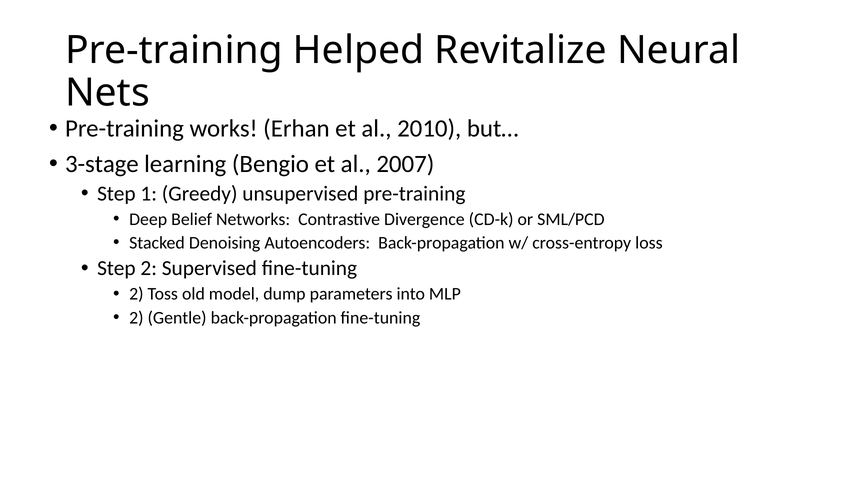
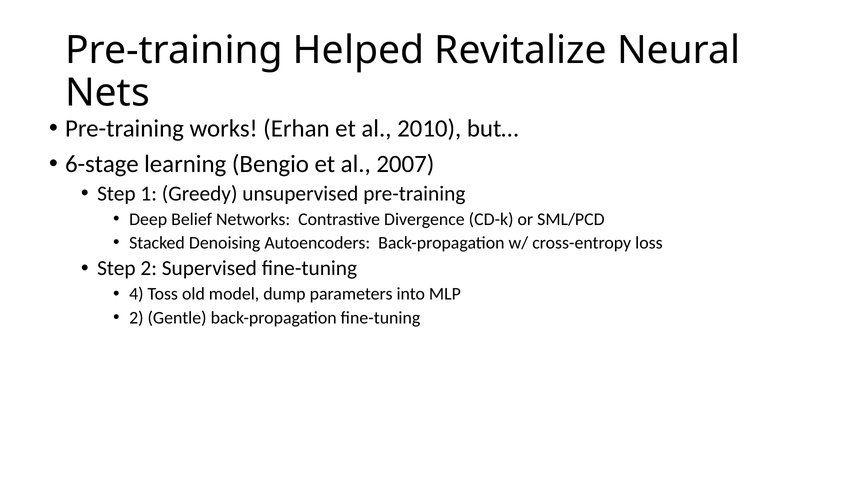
3-stage: 3-stage -> 6-stage
2 at (136, 294): 2 -> 4
